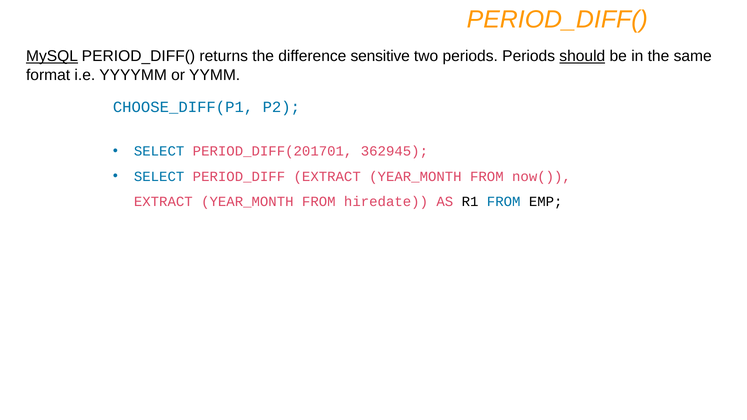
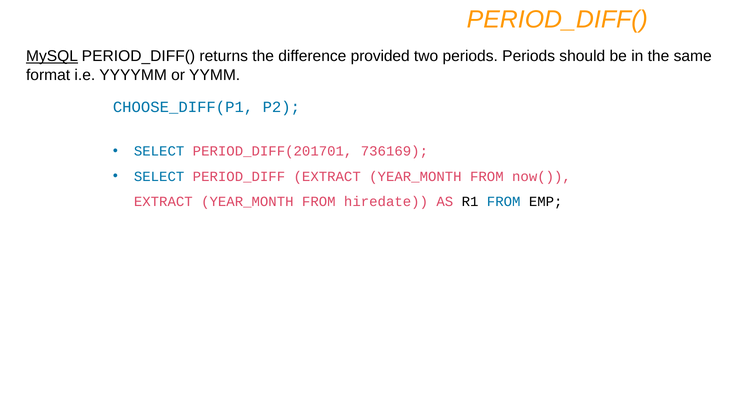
sensitive: sensitive -> provided
should underline: present -> none
362945: 362945 -> 736169
